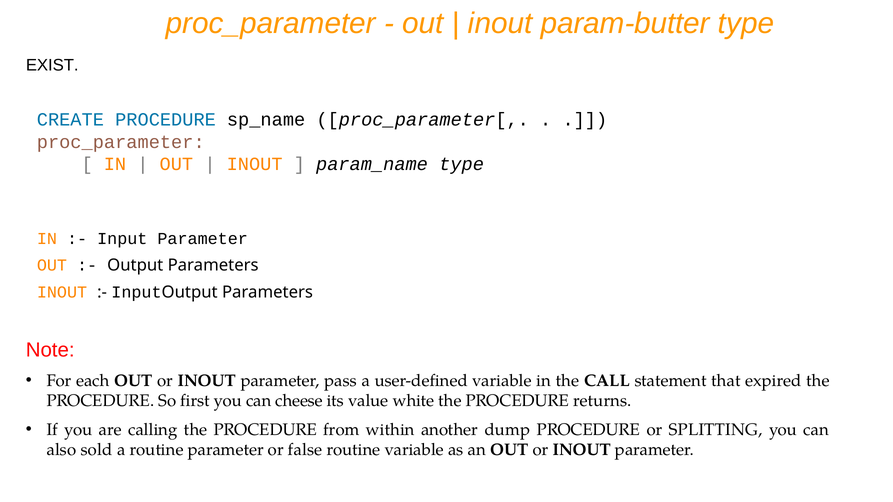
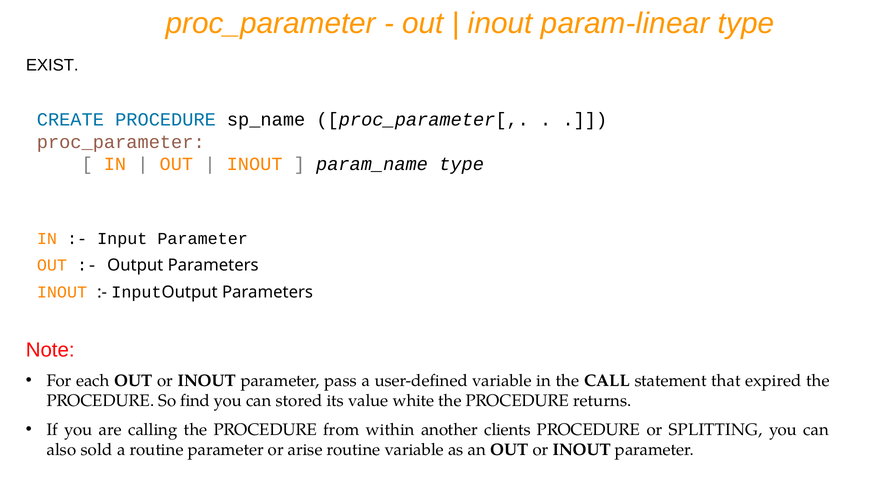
param-butter: param-butter -> param-linear
first: first -> find
cheese: cheese -> stored
dump: dump -> clients
false: false -> arise
